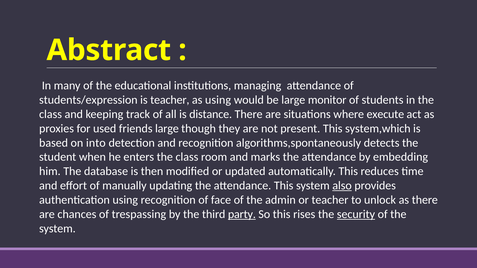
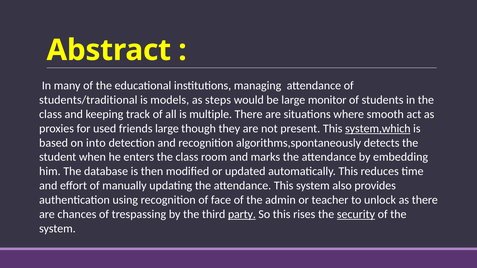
students/expression: students/expression -> students/traditional
is teacher: teacher -> models
as using: using -> steps
distance: distance -> multiple
execute: execute -> smooth
system,which underline: none -> present
also underline: present -> none
